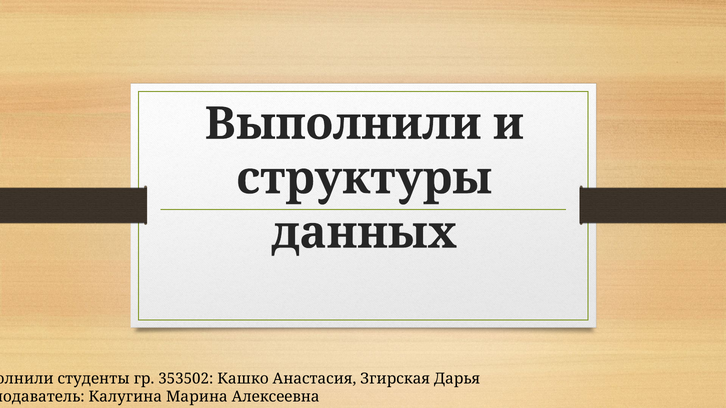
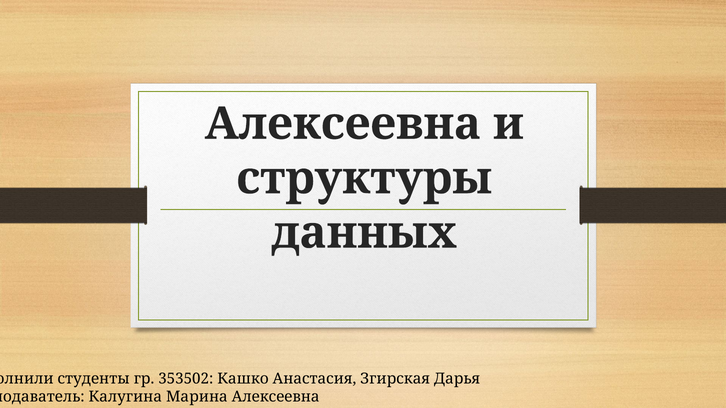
Выполнили at (343, 124): Выполнили -> Алексеевна
